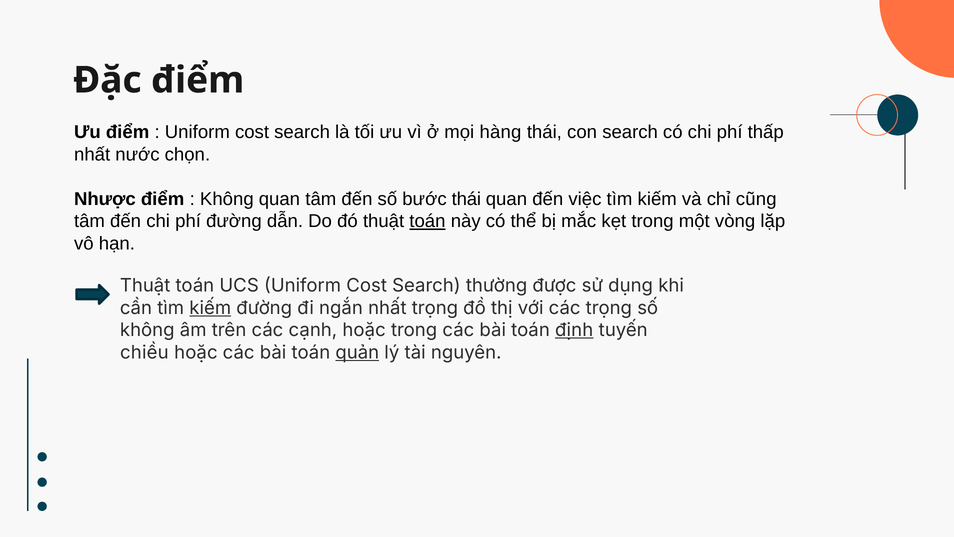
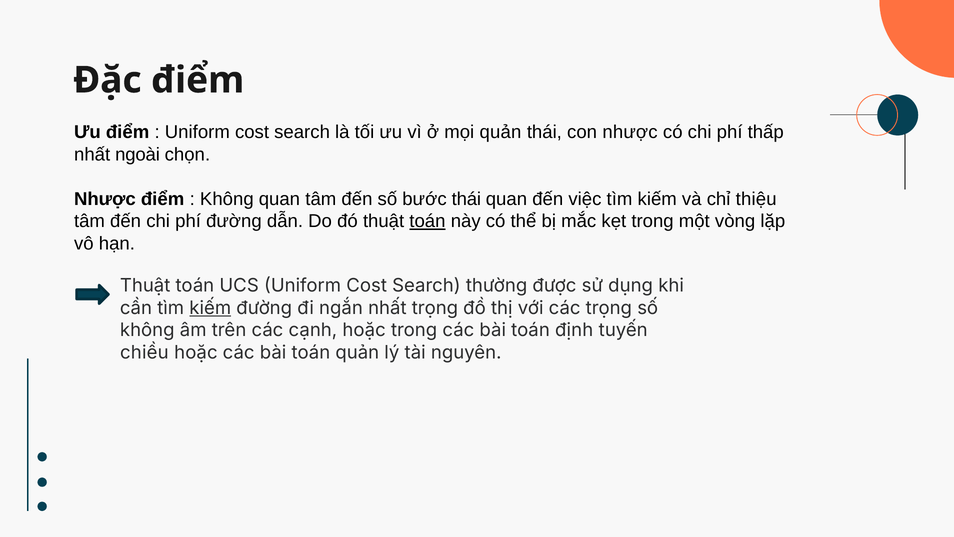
mọi hàng: hàng -> quản
con search: search -> nhược
nước: nước -> ngoài
cũng: cũng -> thiệu
định underline: present -> none
quản at (357, 352) underline: present -> none
